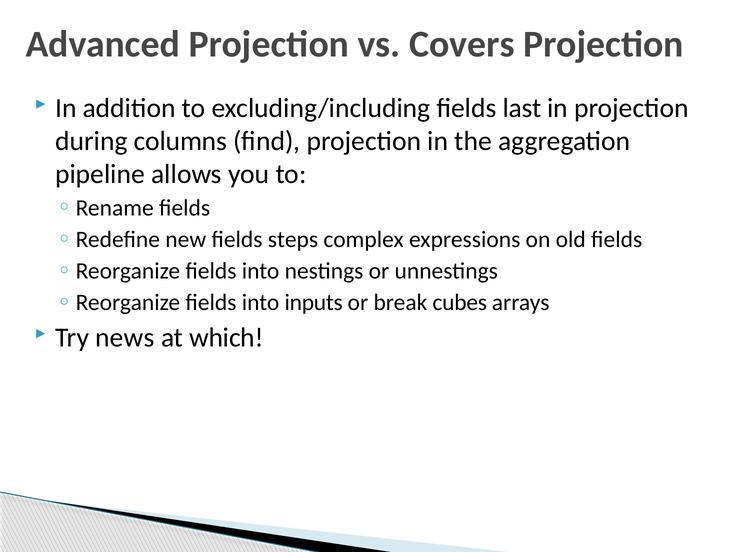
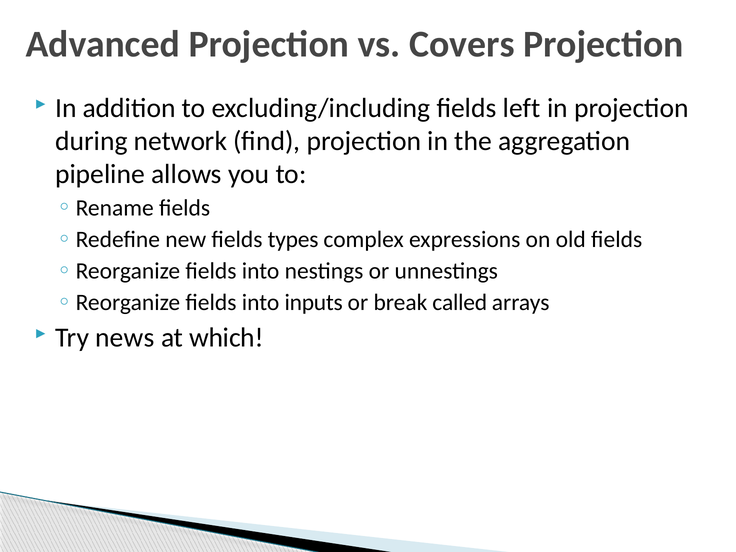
last: last -> left
columns: columns -> network
steps: steps -> types
cubes: cubes -> called
